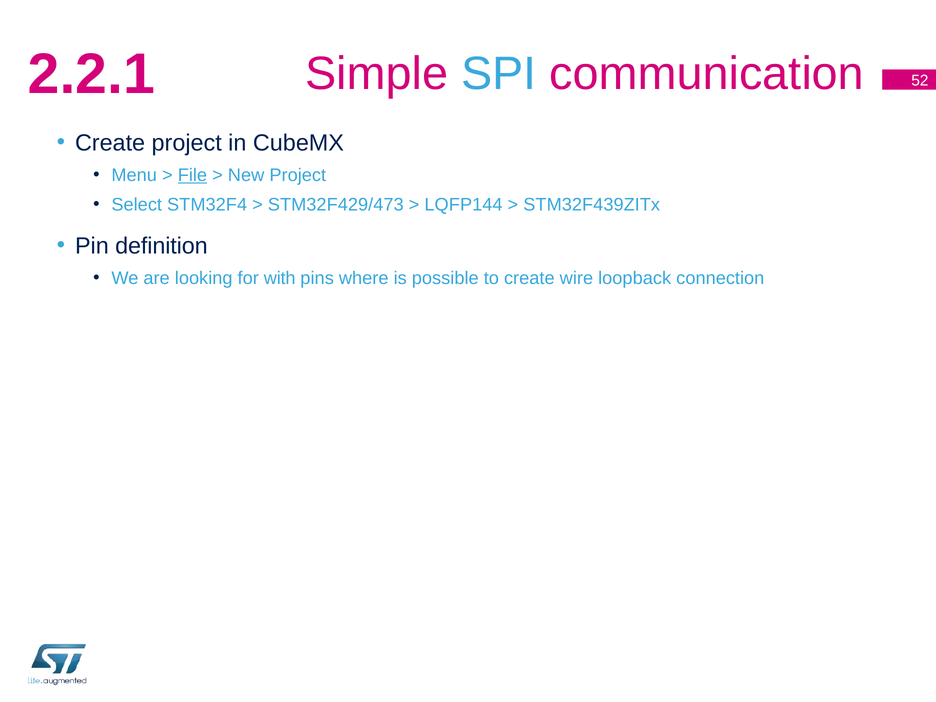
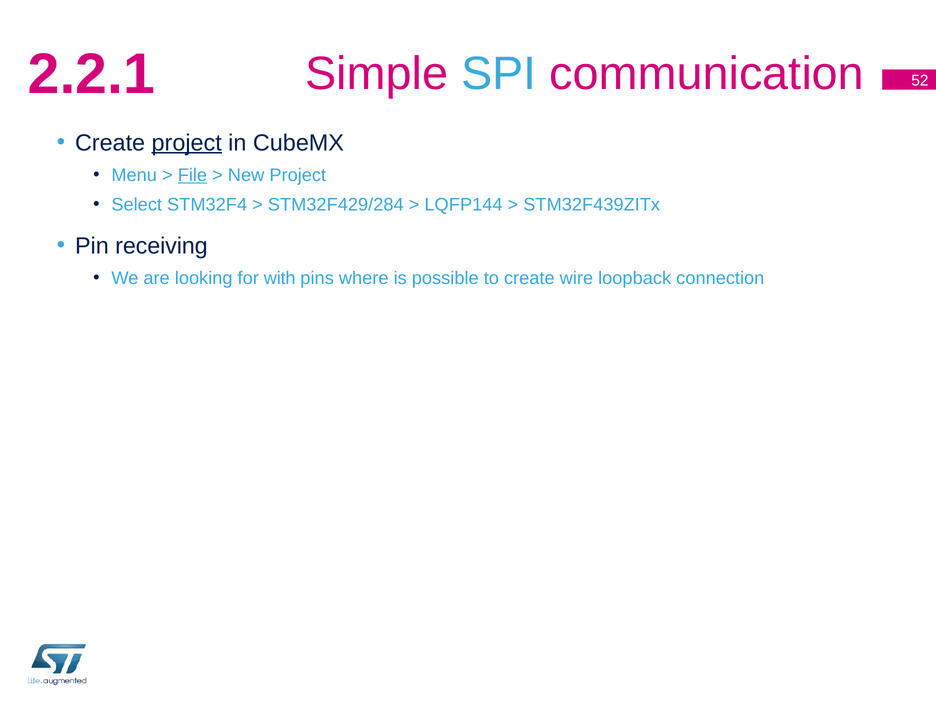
project at (187, 143) underline: none -> present
STM32F429/473: STM32F429/473 -> STM32F429/284
definition: definition -> receiving
